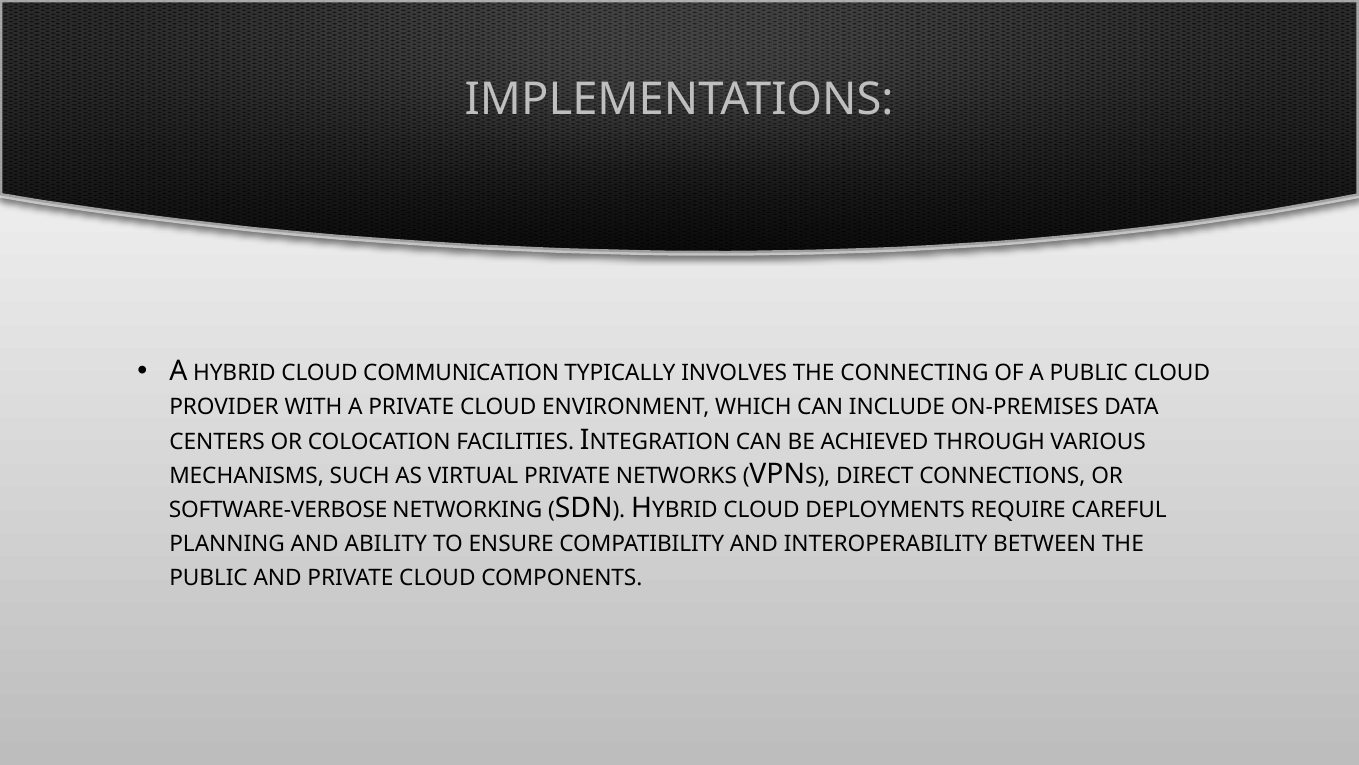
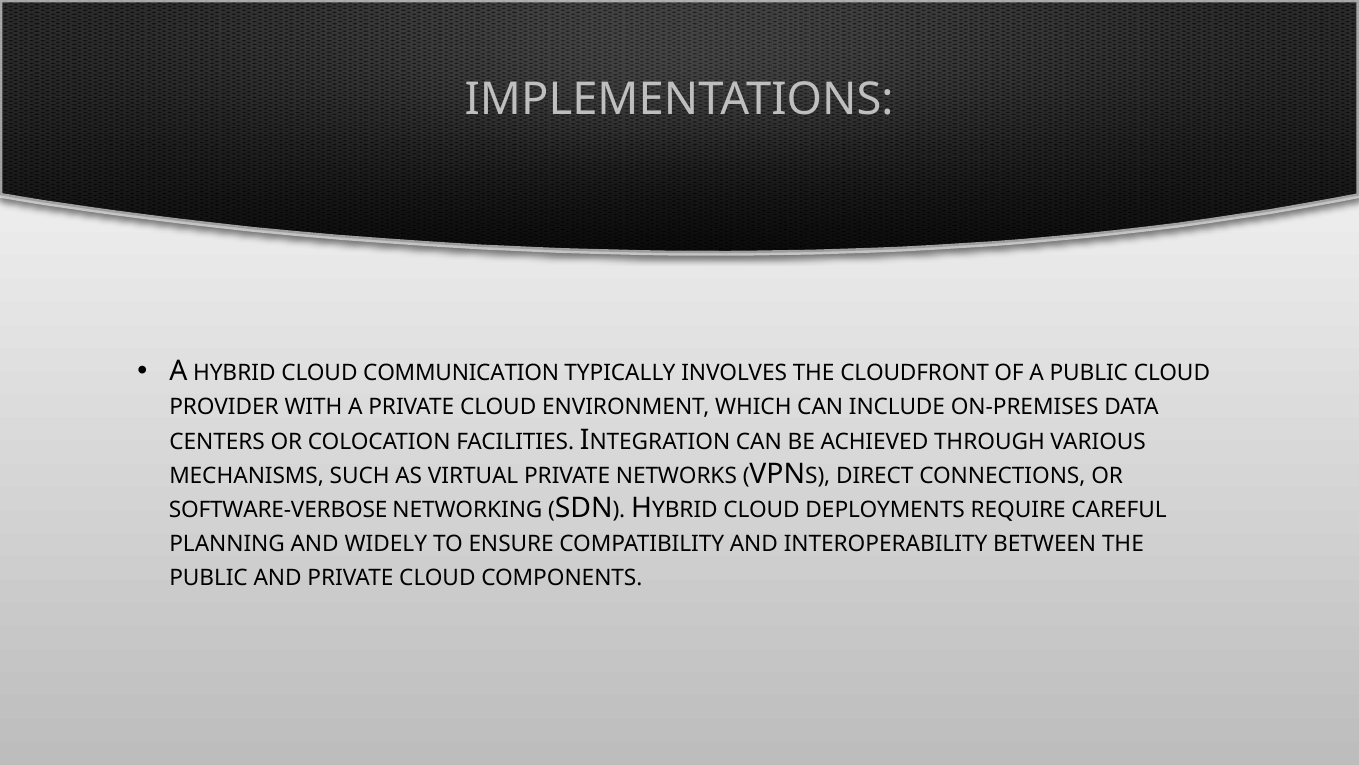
CONNECTING: CONNECTING -> CLOUDFRONT
ABILITY: ABILITY -> WIDELY
